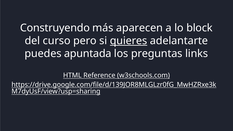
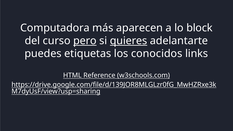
Construyendo: Construyendo -> Computadora
pero underline: none -> present
apuntada: apuntada -> etiquetas
preguntas: preguntas -> conocidos
